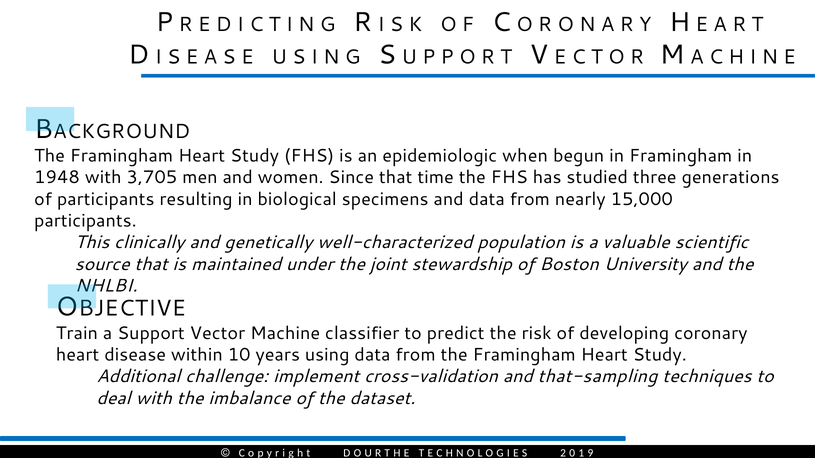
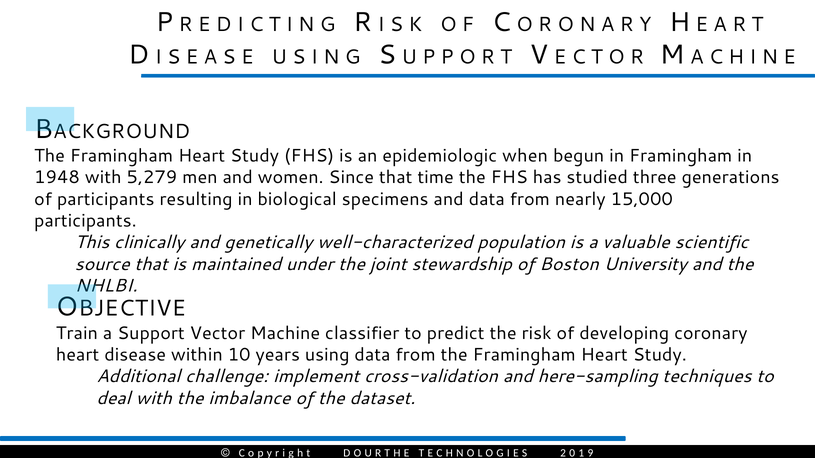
3,705: 3,705 -> 5,279
that-sampling: that-sampling -> here-sampling
